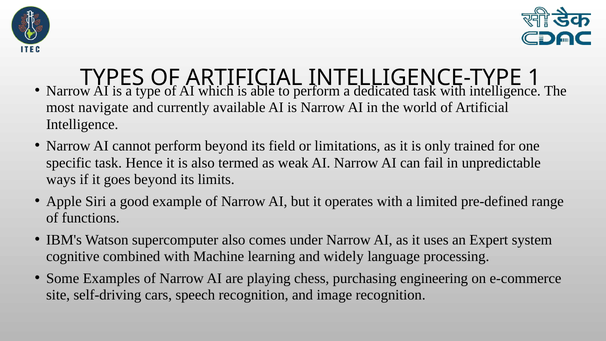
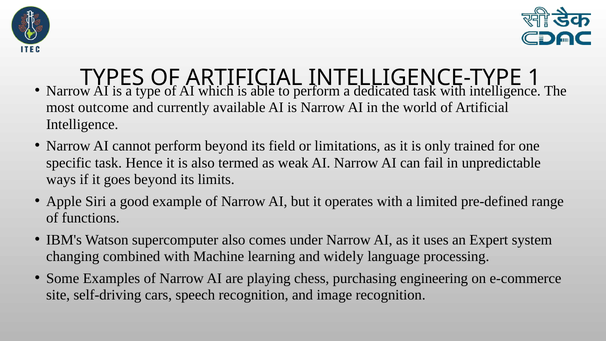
navigate: navigate -> outcome
cognitive: cognitive -> changing
